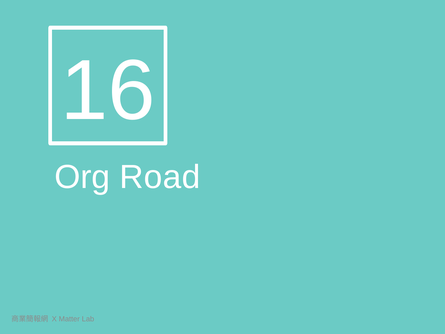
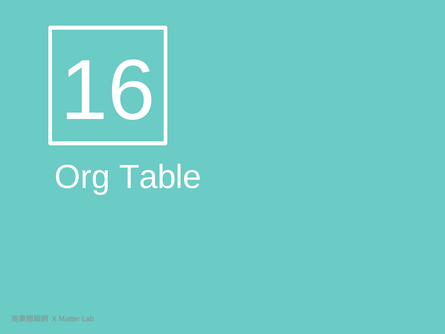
Road: Road -> Table
